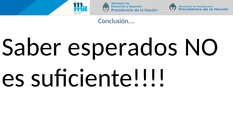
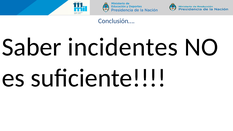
esperados: esperados -> incidentes
